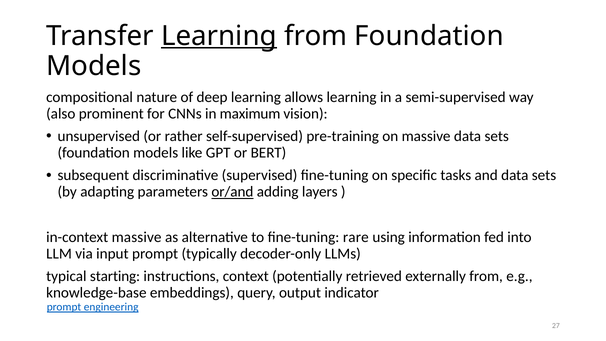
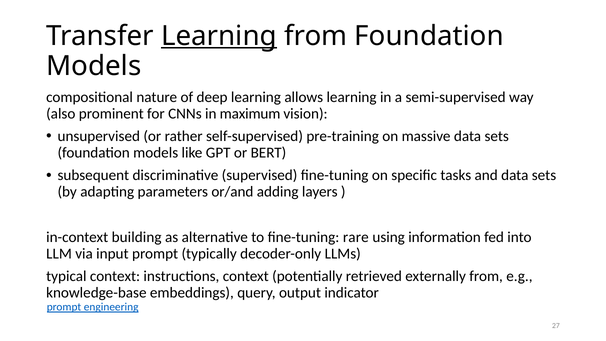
or/and underline: present -> none
in-context massive: massive -> building
typical starting: starting -> context
